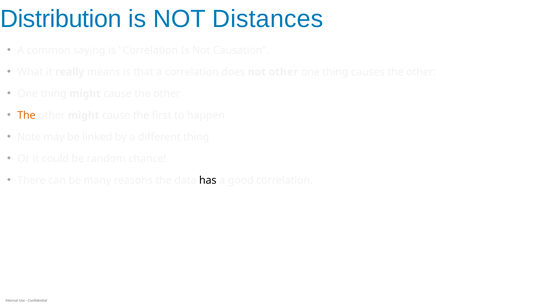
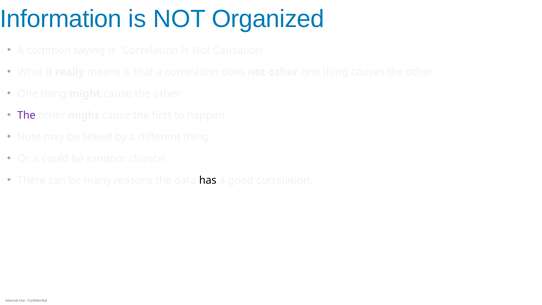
Distribution: Distribution -> Information
Distances: Distances -> Organized
The at (26, 115) colour: orange -> purple
